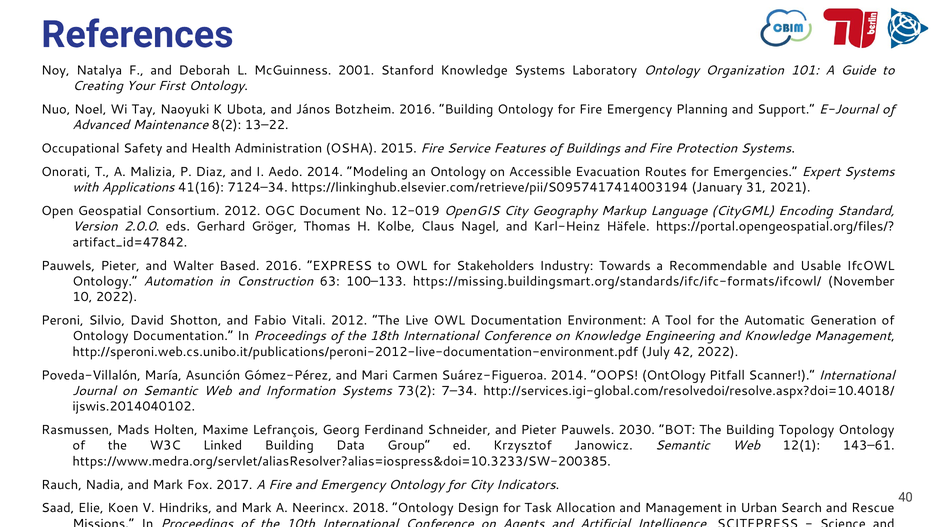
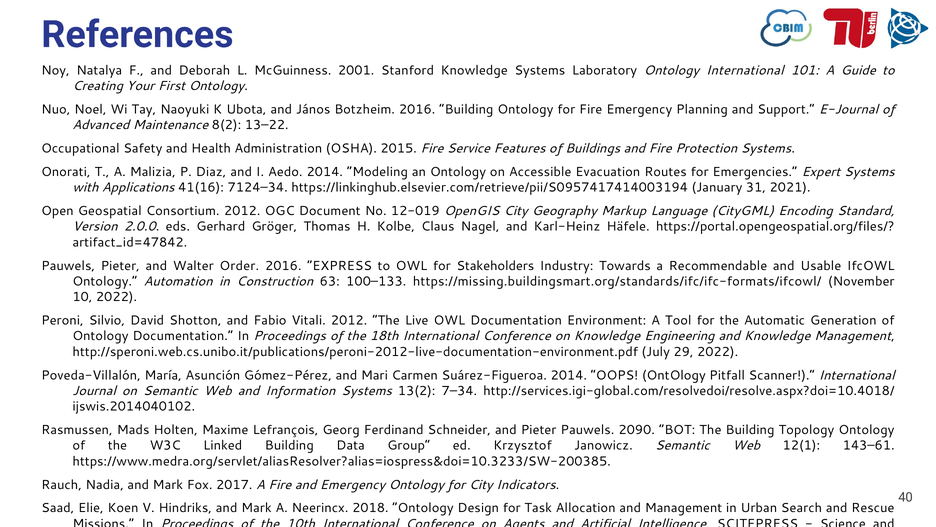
Ontology Organization: Organization -> International
Based: Based -> Order
42: 42 -> 29
73(2: 73(2 -> 13(2
2030: 2030 -> 2090
